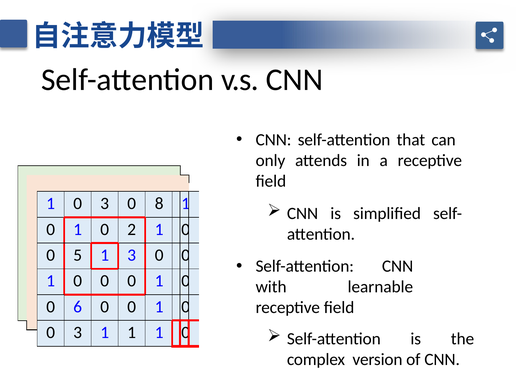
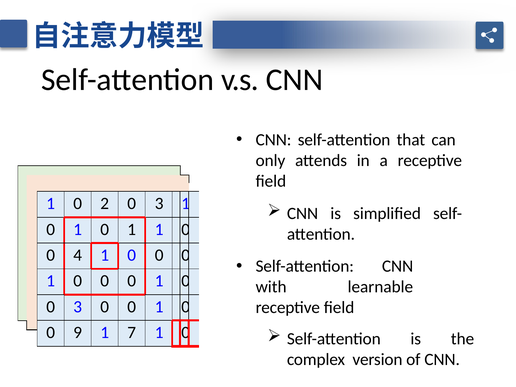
1 0 3: 3 -> 2
8 at (159, 204): 8 -> 3
2 at (132, 229): 2 -> 1
5: 5 -> 4
3 at (132, 255): 3 -> 0
6 at (78, 307): 6 -> 3
3 at (78, 333): 3 -> 9
1 at (132, 333): 1 -> 7
